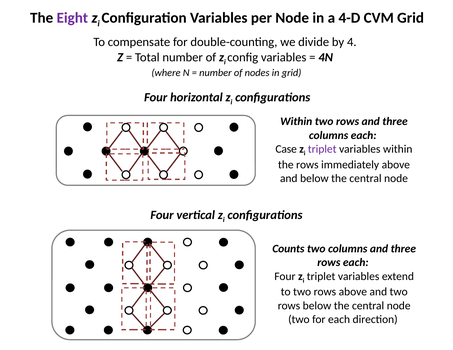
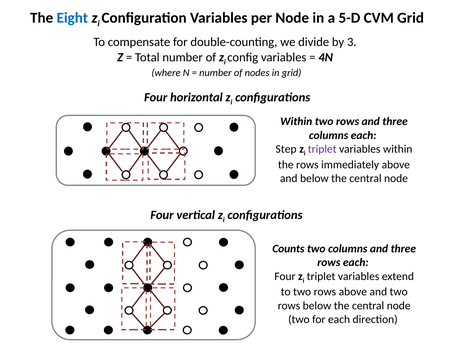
Eight colour: purple -> blue
4-D: 4-D -> 5-D
4: 4 -> 3
Case: Case -> Step
